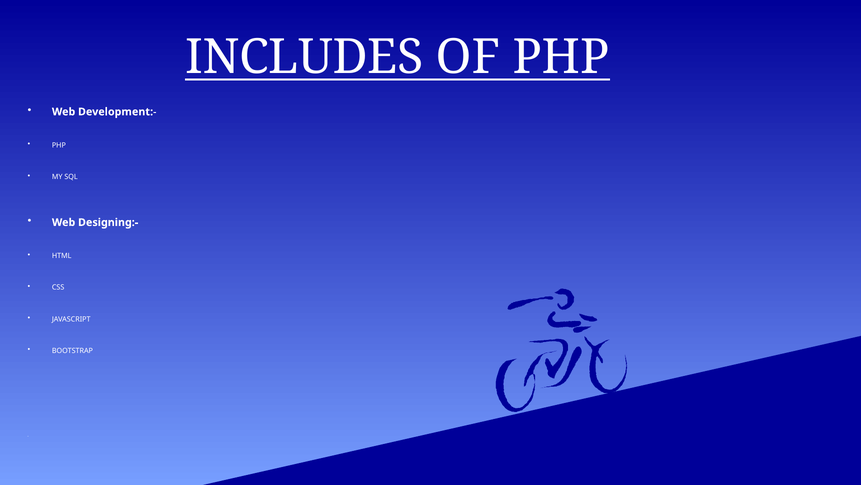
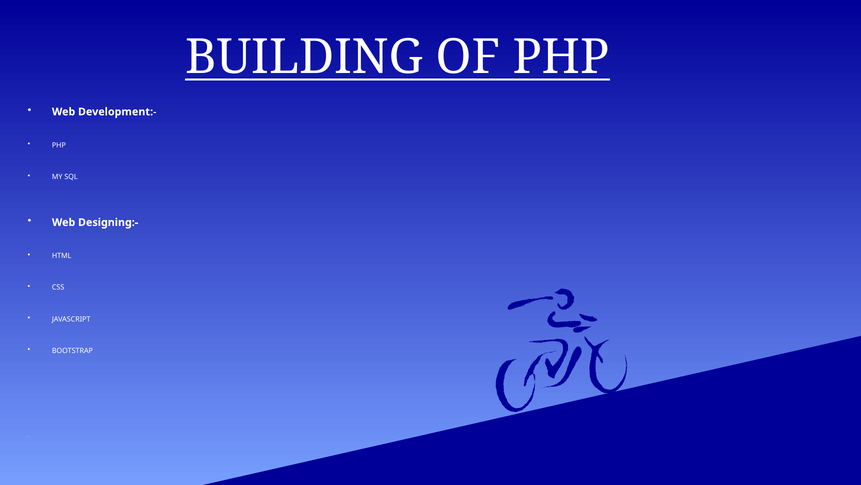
INCLUDES: INCLUDES -> BUILDING
